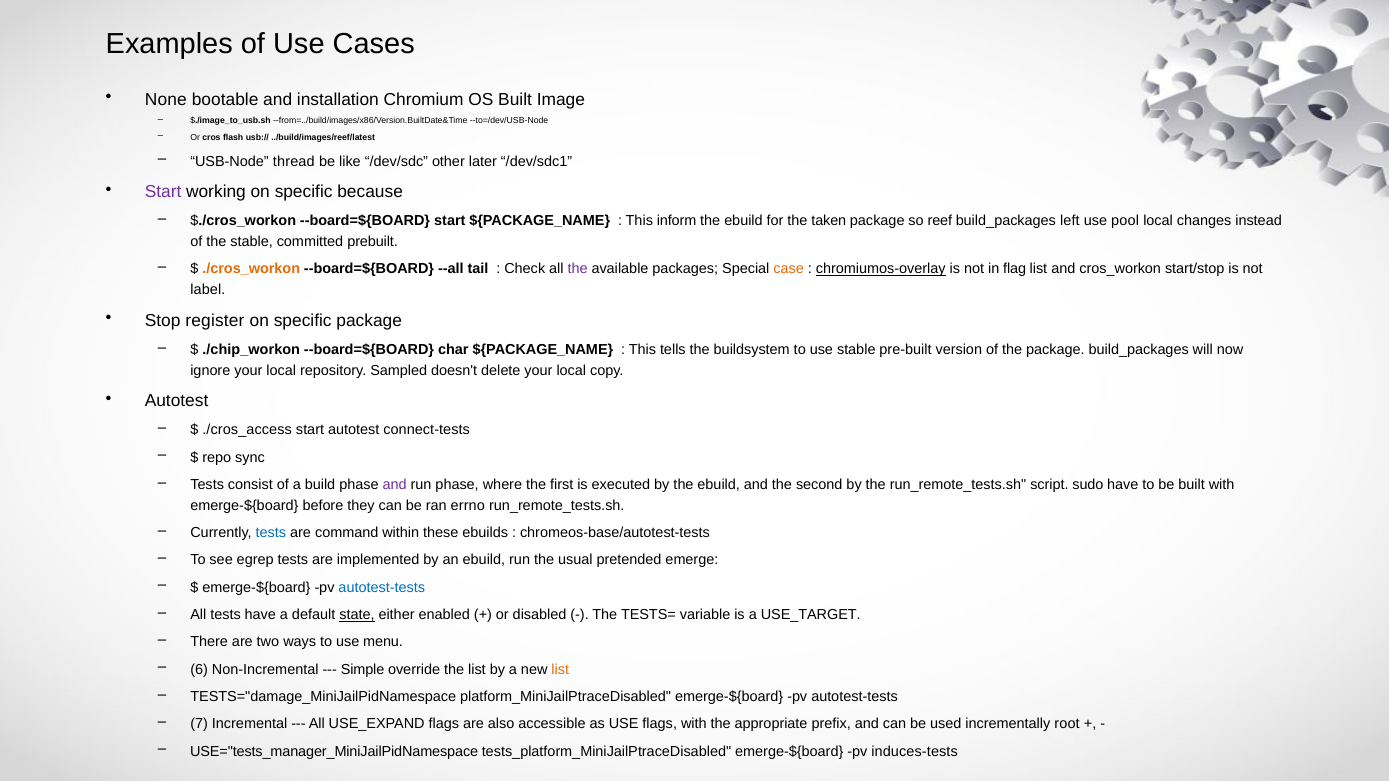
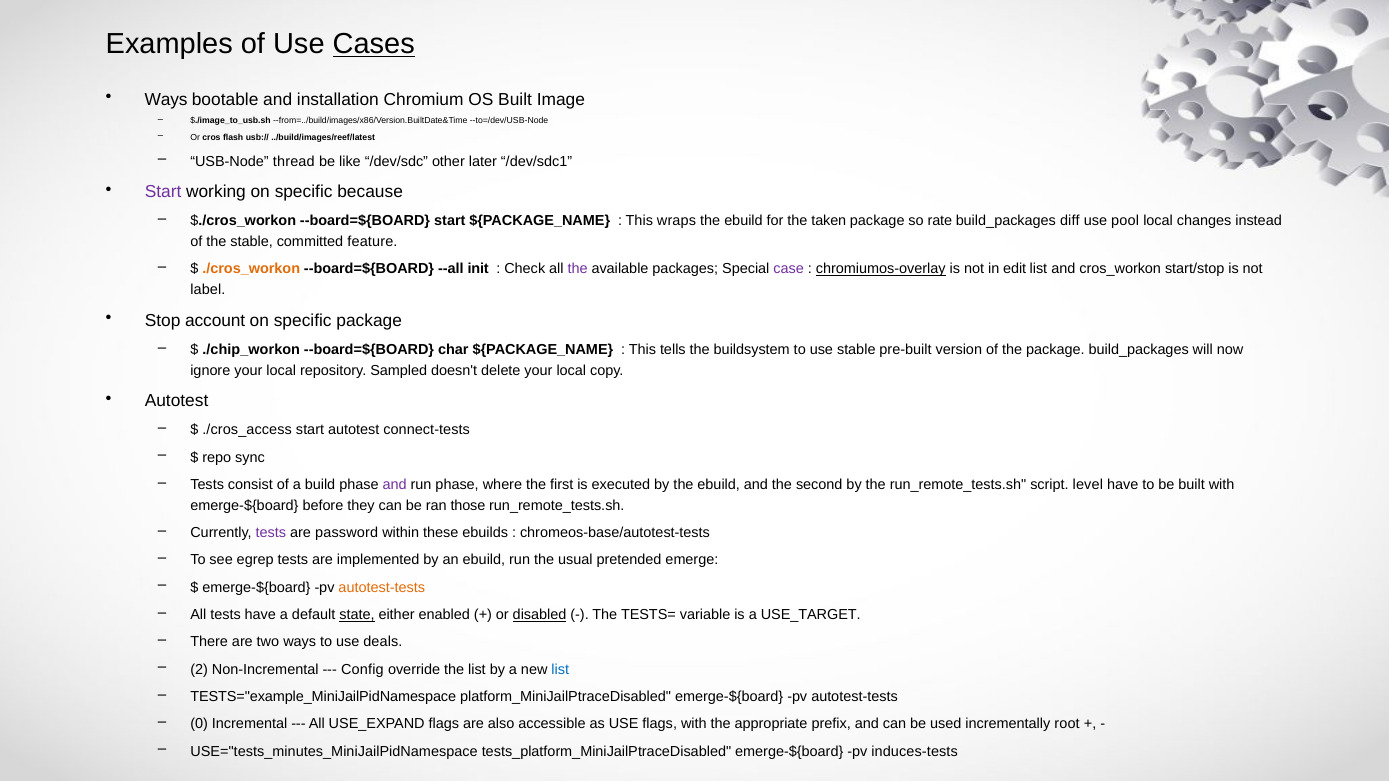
Cases underline: none -> present
None at (166, 100): None -> Ways
inform: inform -> wraps
reef: reef -> rate
left: left -> diff
prebuilt: prebuilt -> feature
tail: tail -> init
case colour: orange -> purple
flag: flag -> edit
register: register -> account
sudo: sudo -> level
errno: errno -> those
tests at (271, 533) colour: blue -> purple
command: command -> password
autotest-tests at (382, 588) colour: blue -> orange
disabled underline: none -> present
menu: menu -> deals
6: 6 -> 2
Simple: Simple -> Config
list at (560, 670) colour: orange -> blue
TESTS="damage_MiniJailPidNamespace: TESTS="damage_MiniJailPidNamespace -> TESTS="example_MiniJailPidNamespace
7: 7 -> 0
USE="tests_manager_MiniJailPidNamespace: USE="tests_manager_MiniJailPidNamespace -> USE="tests_minutes_MiniJailPidNamespace
